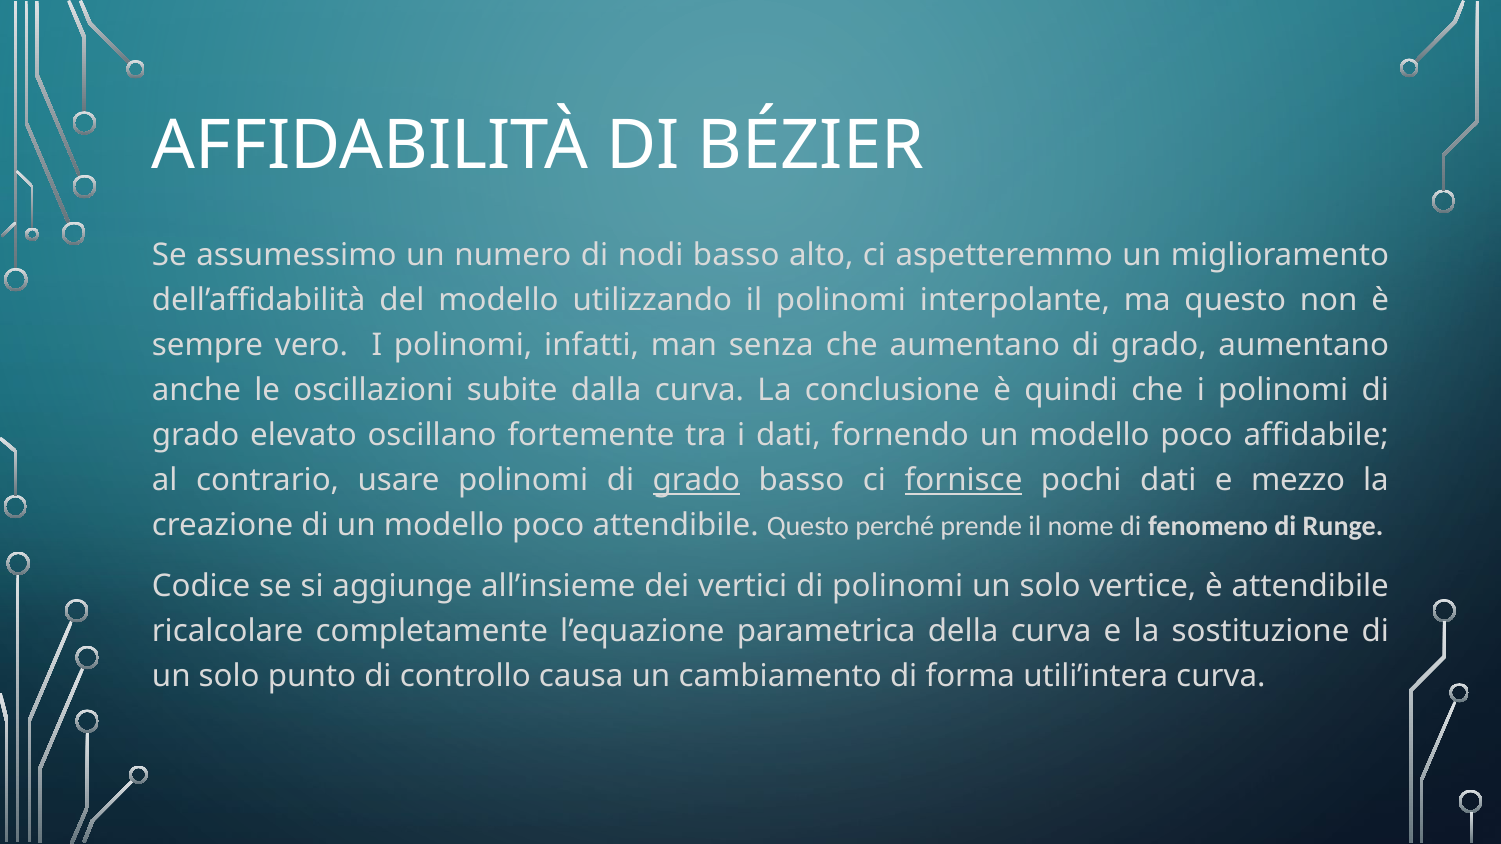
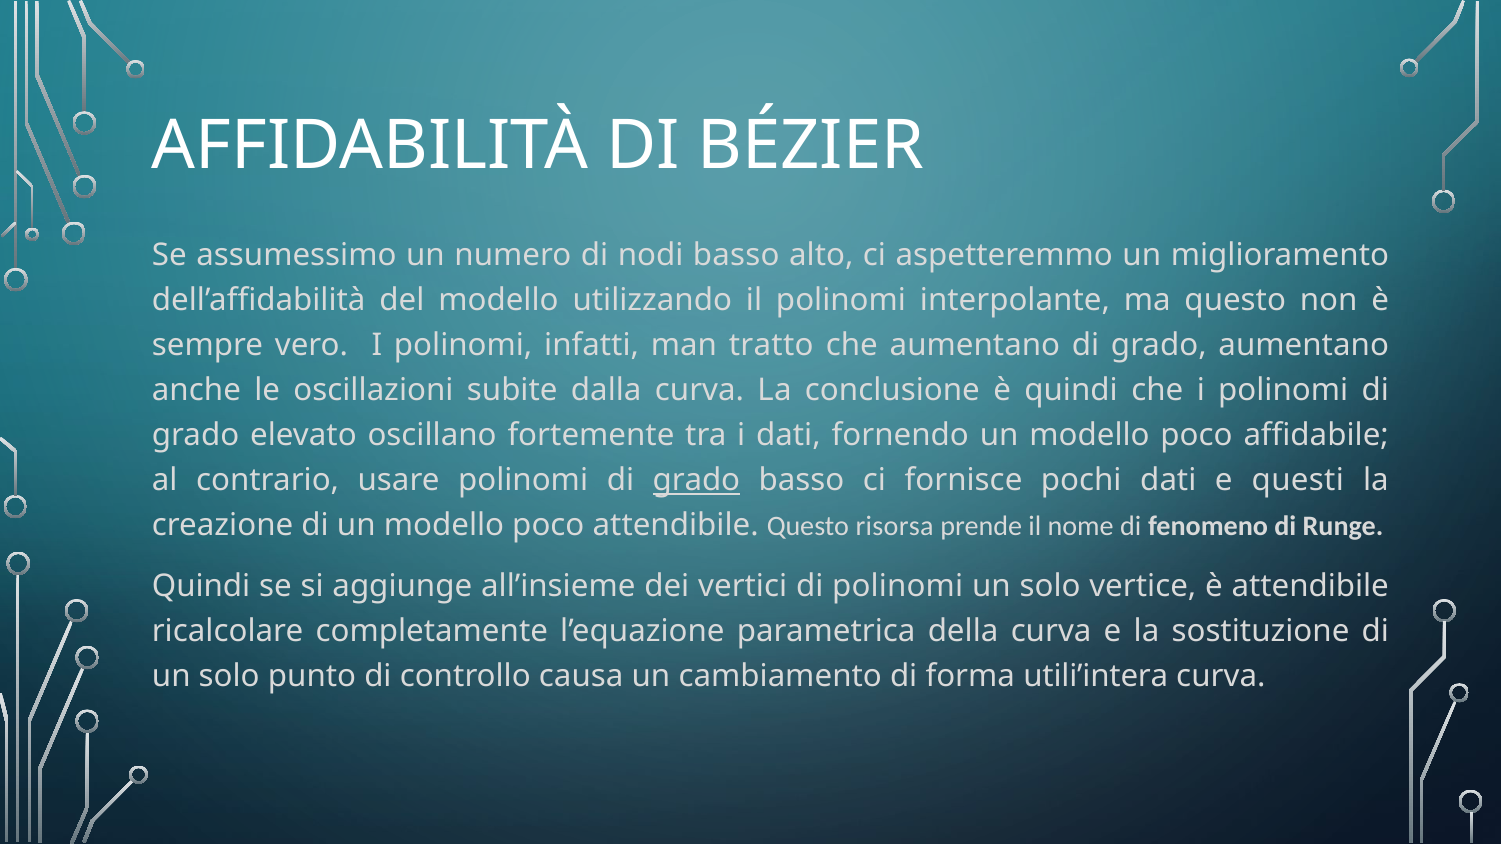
senza: senza -> tratto
fornisce underline: present -> none
mezzo: mezzo -> questi
perché: perché -> risorsa
Codice at (201, 586): Codice -> Quindi
